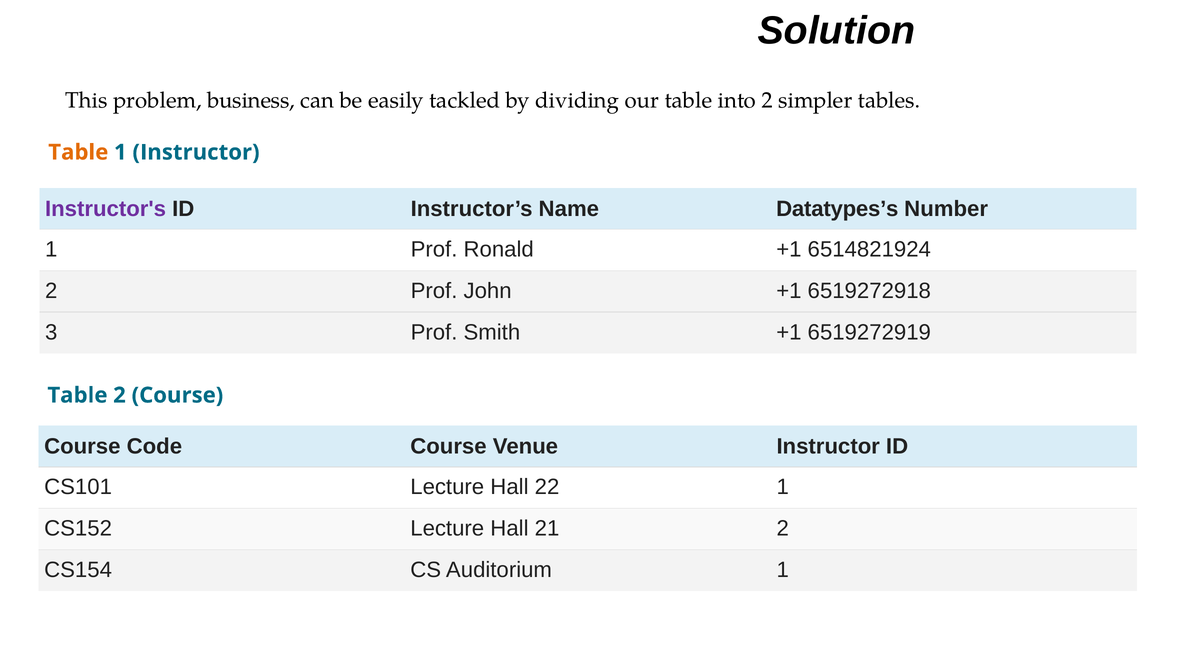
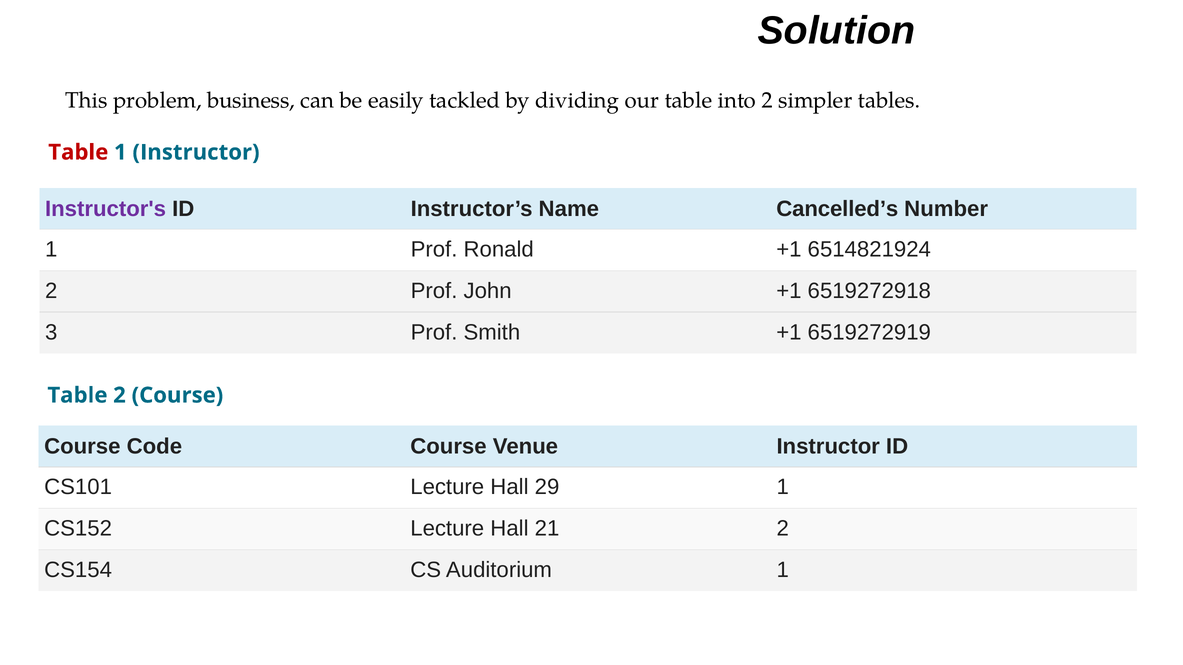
Table at (78, 152) colour: orange -> red
Datatypes’s: Datatypes’s -> Cancelled’s
22: 22 -> 29
